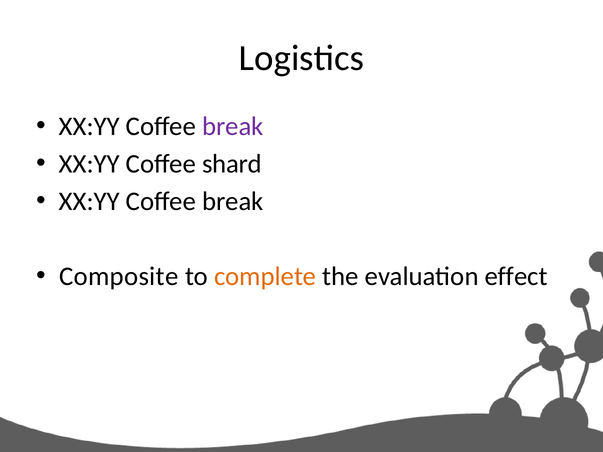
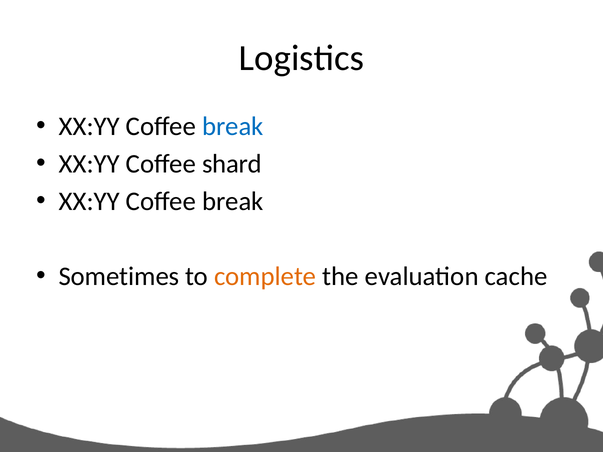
break at (233, 126) colour: purple -> blue
Composite: Composite -> Sometimes
effect: effect -> cache
